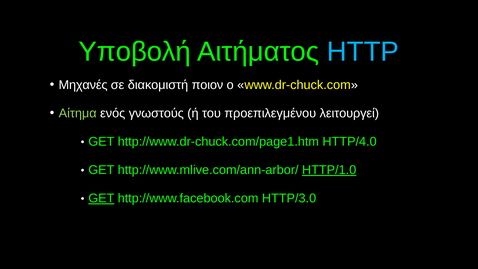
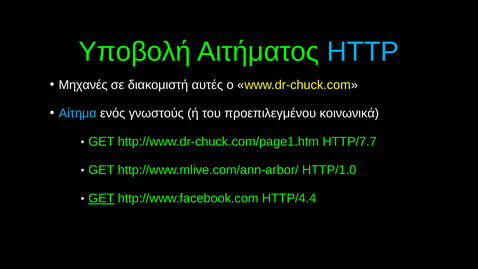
ποιον: ποιον -> αυτές
Αίτημα colour: light green -> light blue
λειτουργεί: λειτουργεί -> κοινωνικά
HTTP/4.0: HTTP/4.0 -> HTTP/7.7
HTTP/1.0 underline: present -> none
HTTP/3.0: HTTP/3.0 -> HTTP/4.4
